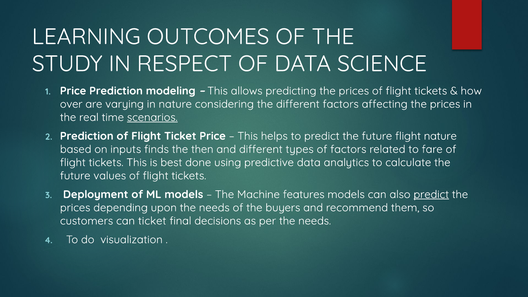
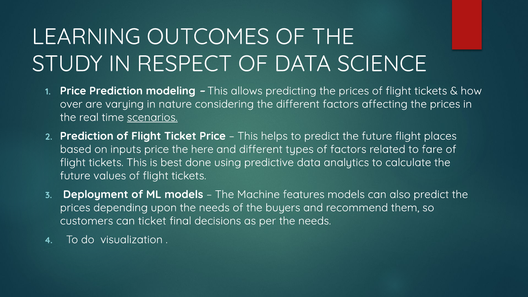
flight nature: nature -> places
inputs finds: finds -> price
then: then -> here
predict at (431, 194) underline: present -> none
